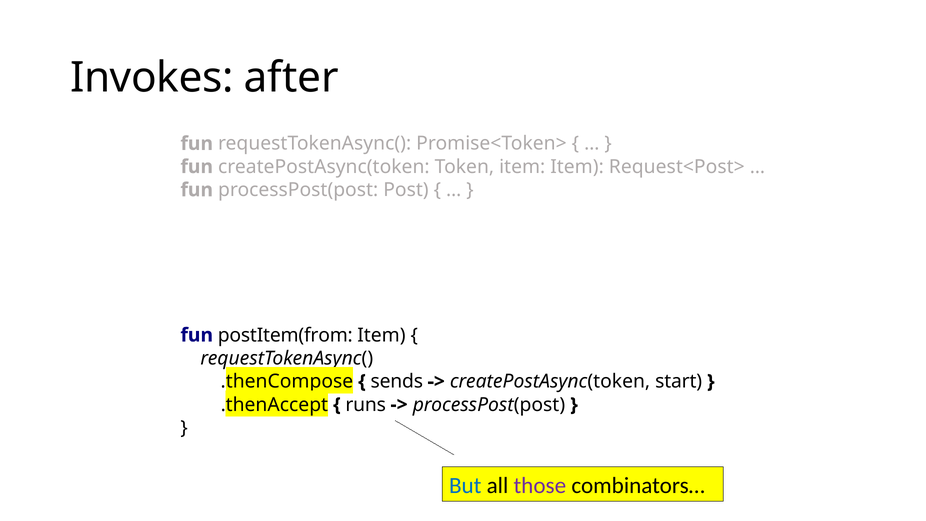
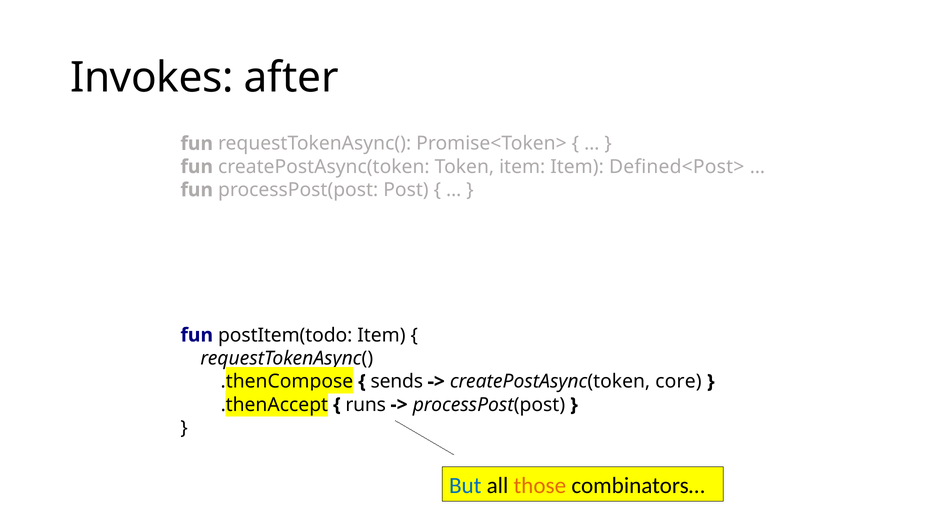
Request<Post>: Request<Post> -> Defined<Post>
postItem(from: postItem(from -> postItem(todo
start: start -> core
those colour: purple -> orange
